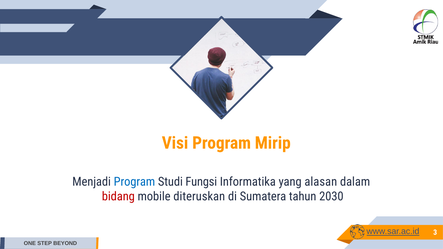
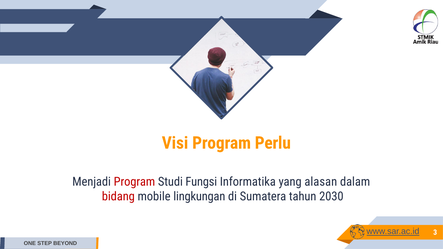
Mirip: Mirip -> Perlu
Program at (134, 182) colour: blue -> red
diteruskan: diteruskan -> lingkungan
